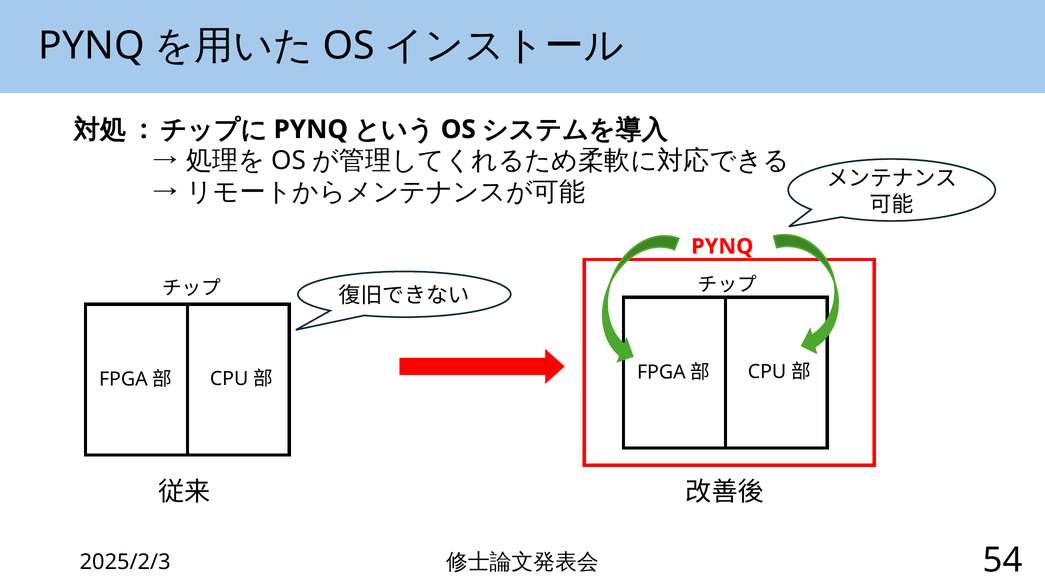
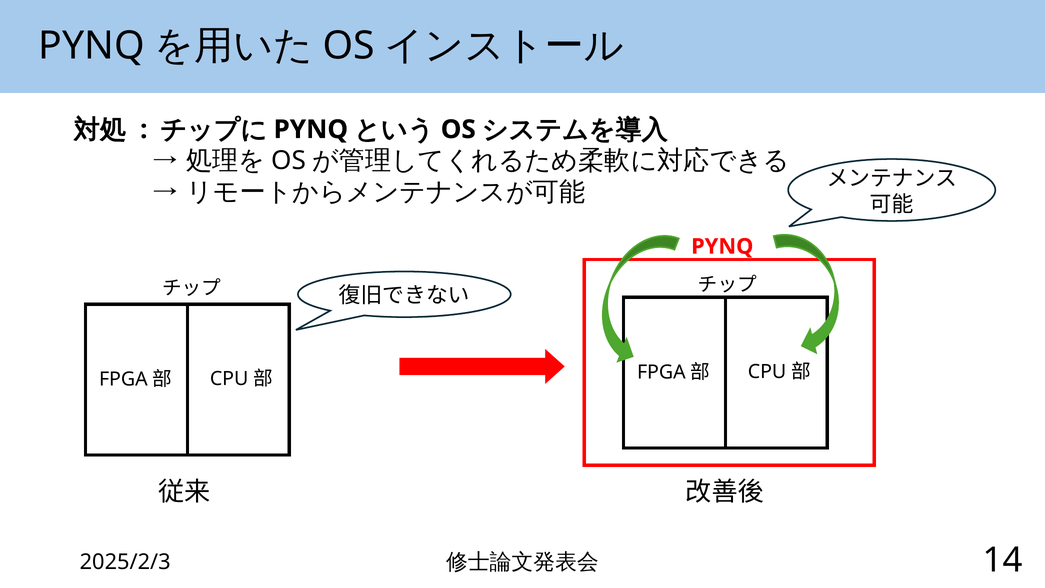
54: 54 -> 14
